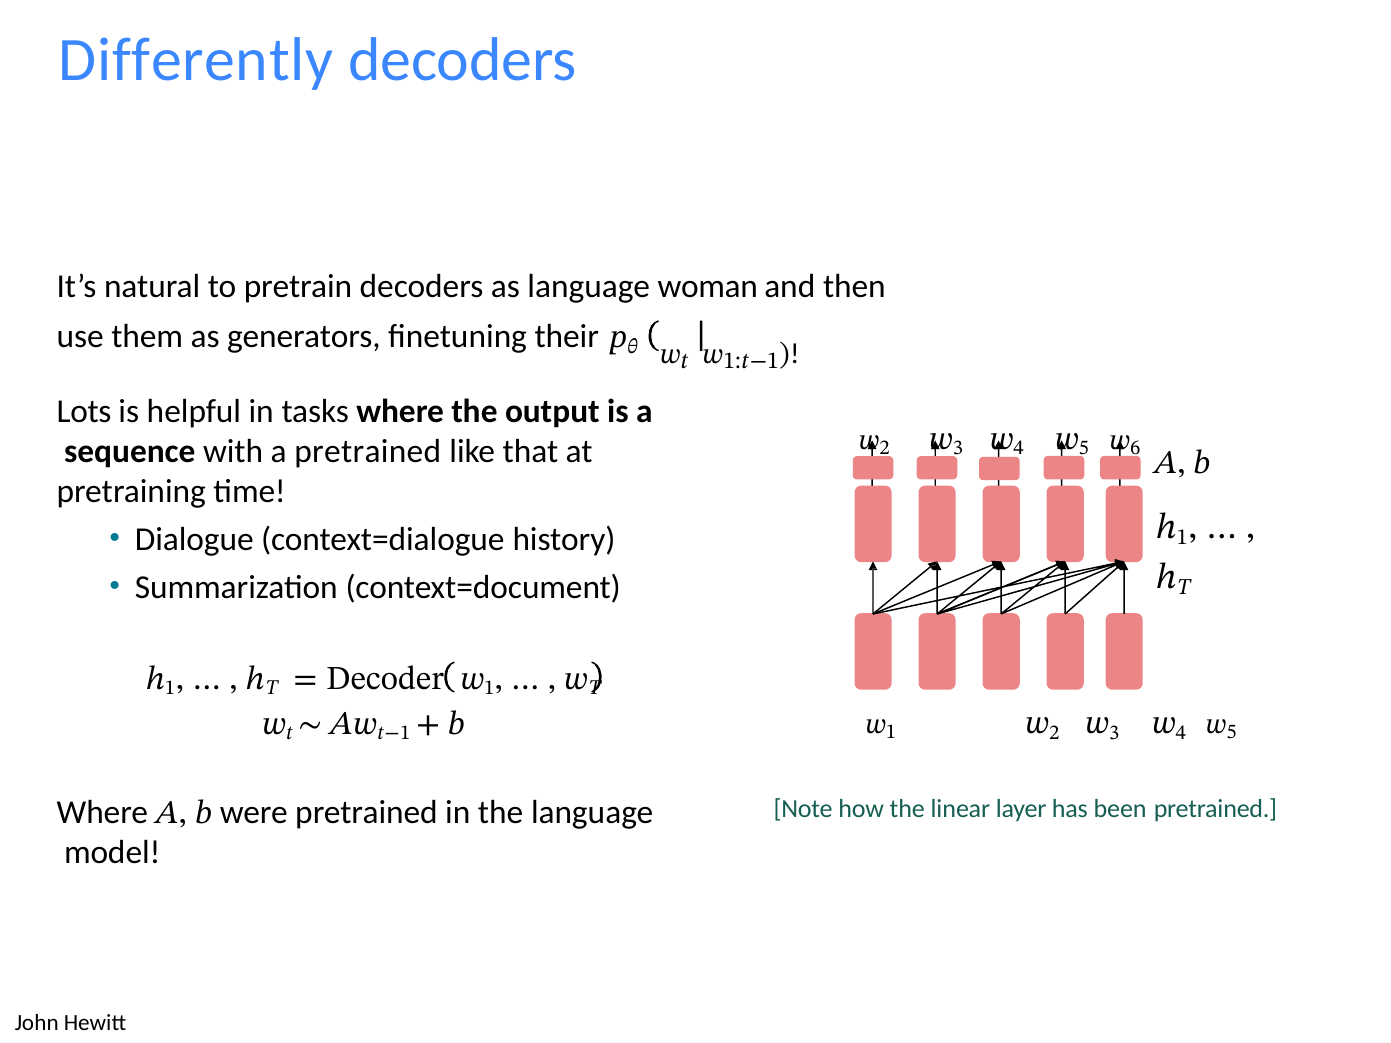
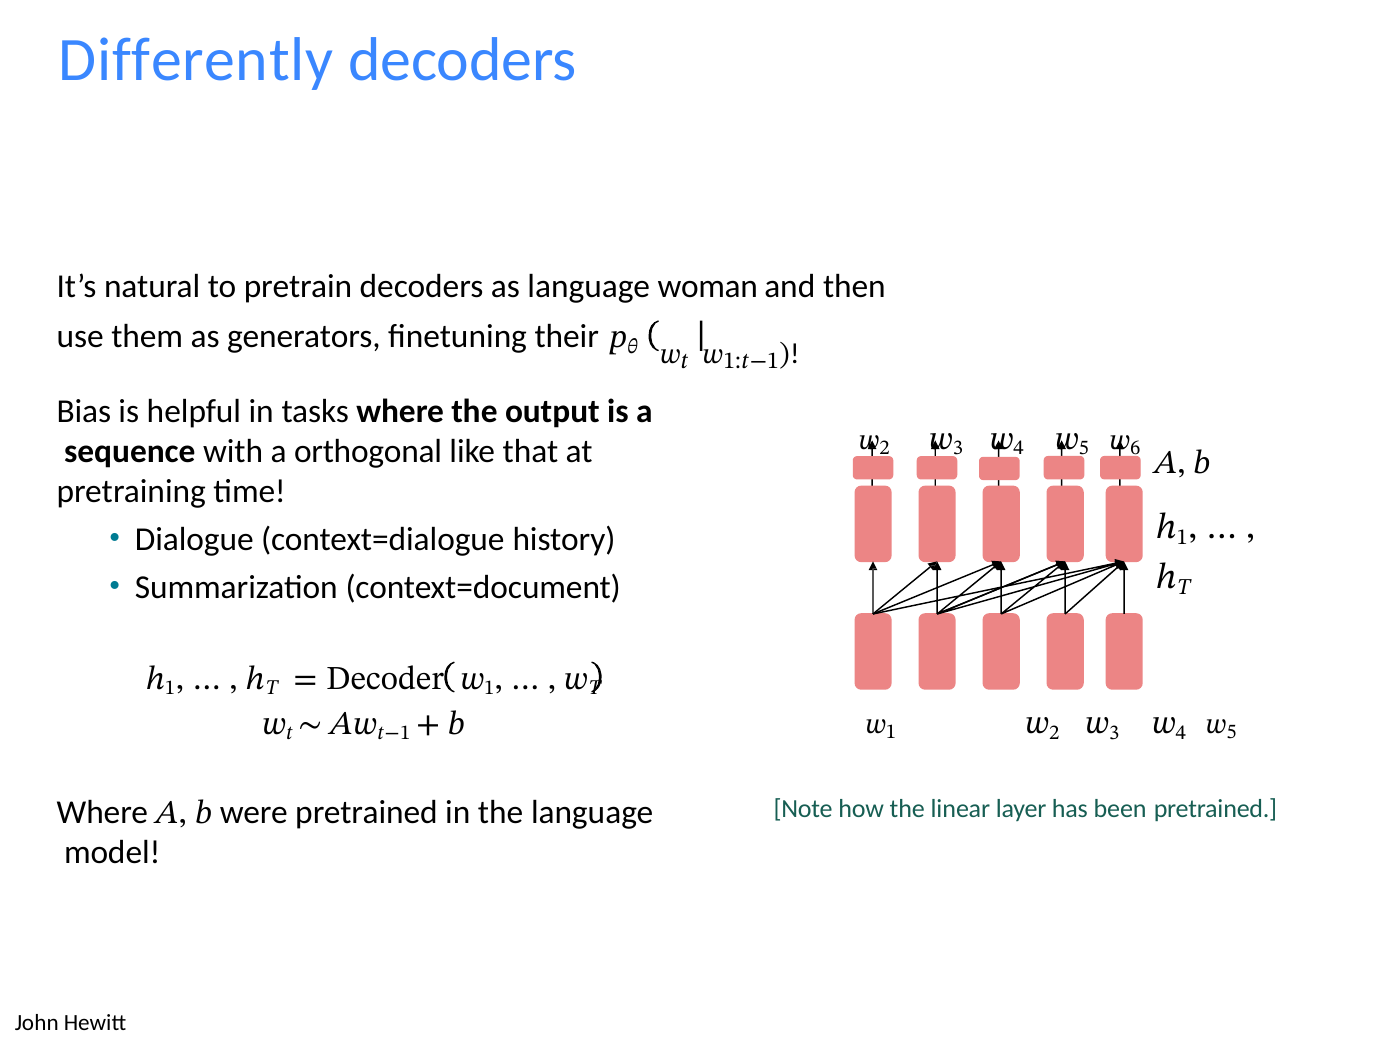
Lots: Lots -> Bias
a pretrained: pretrained -> orthogonal
